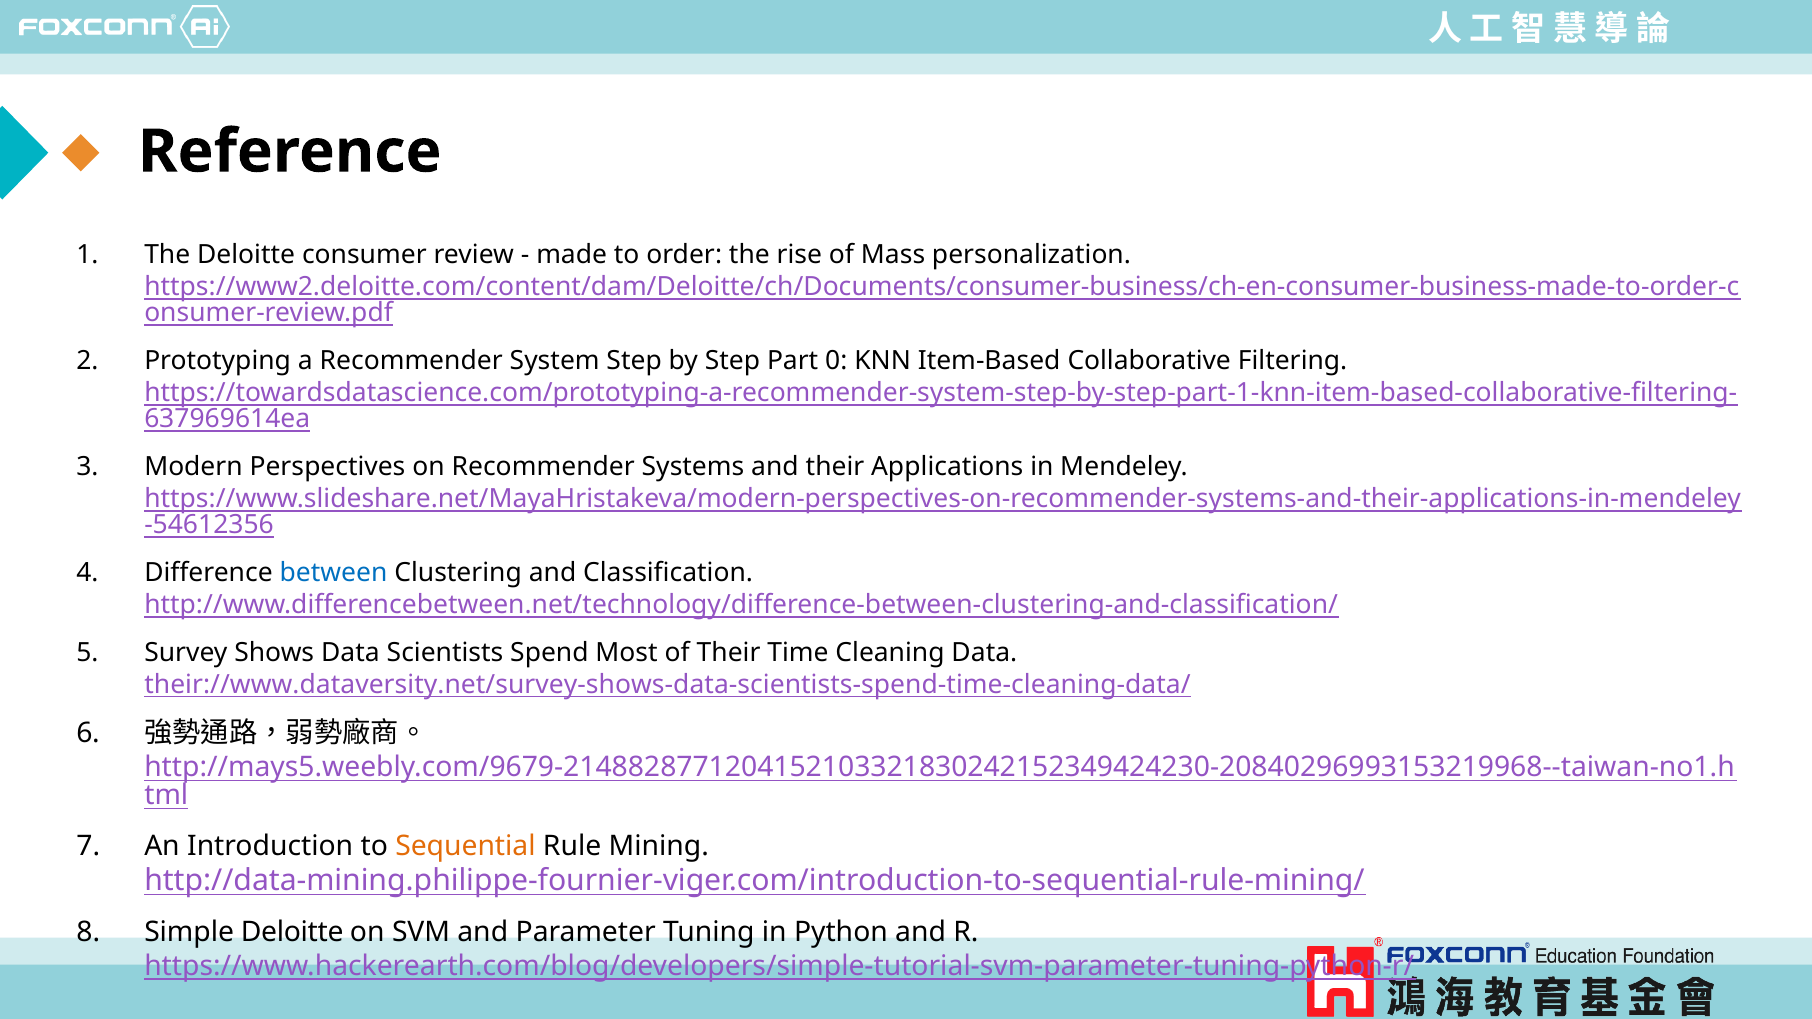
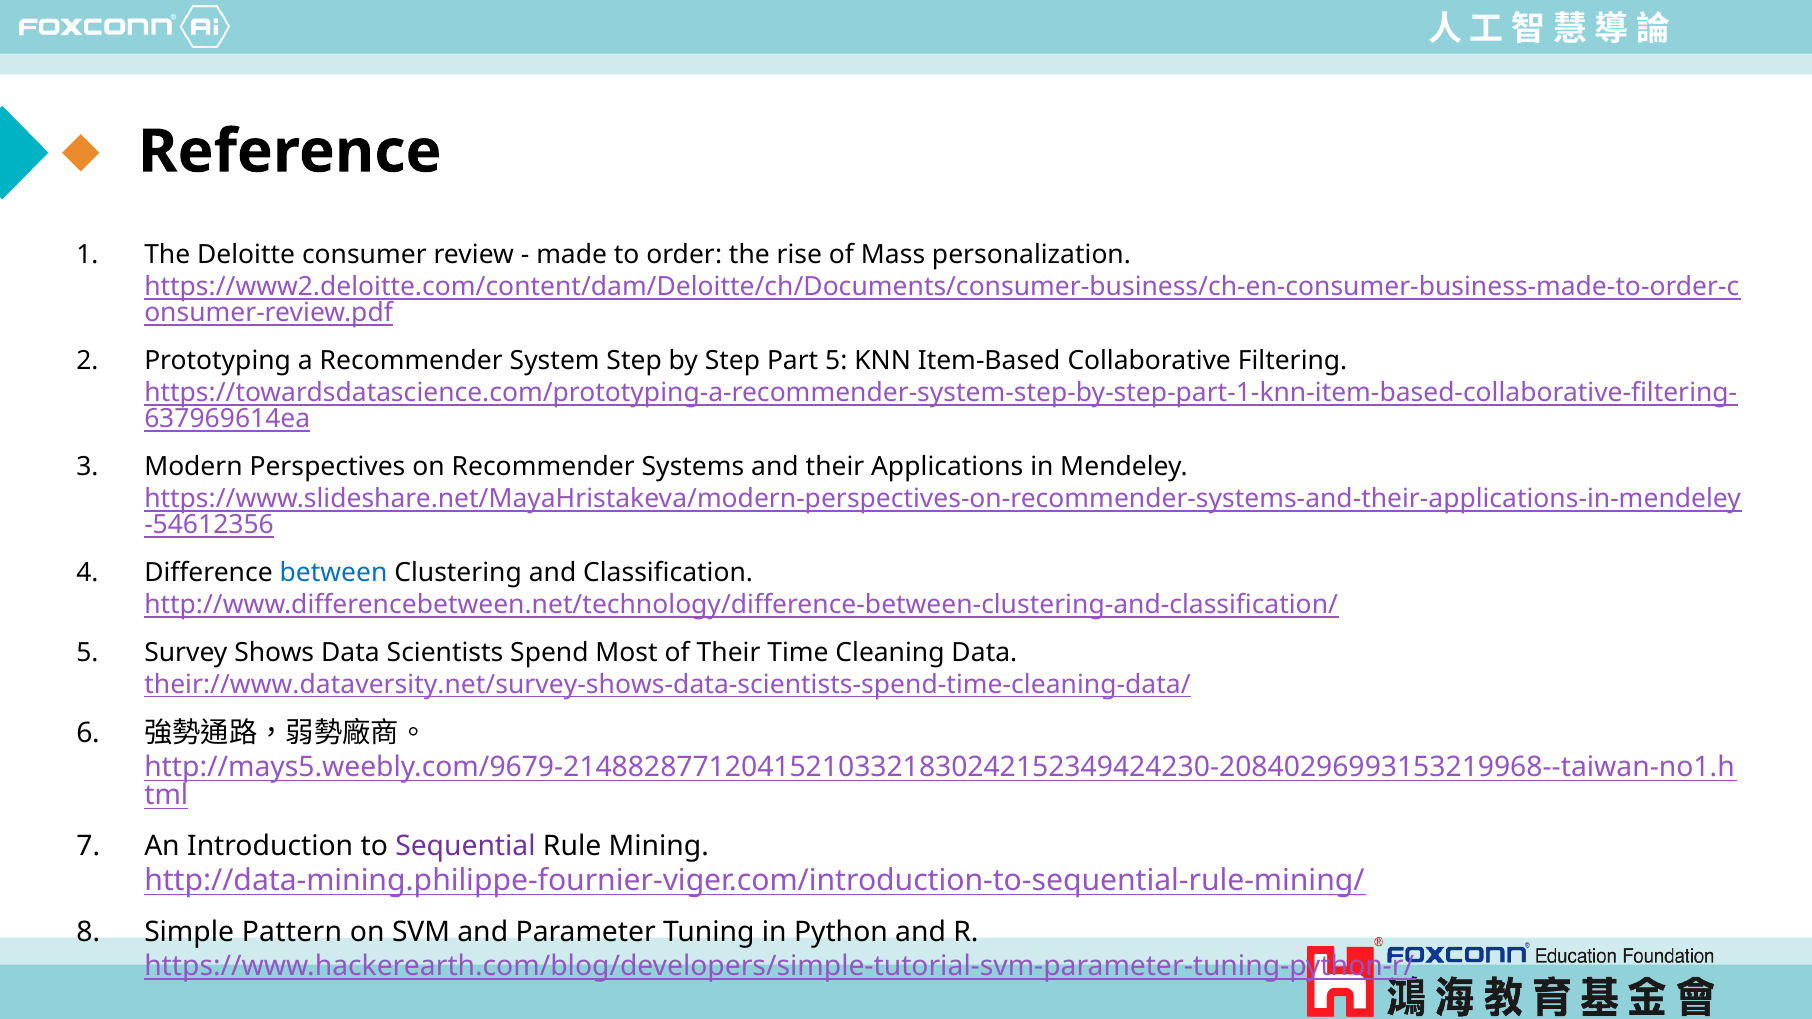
Part 0: 0 -> 5
Sequential colour: orange -> purple
Simple Deloitte: Deloitte -> Pattern
